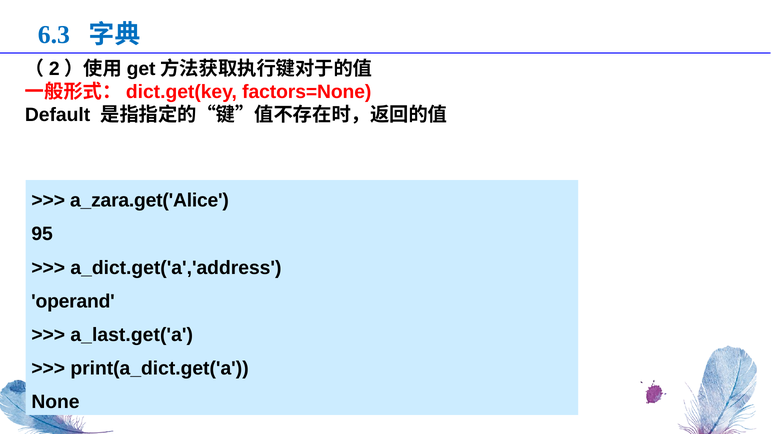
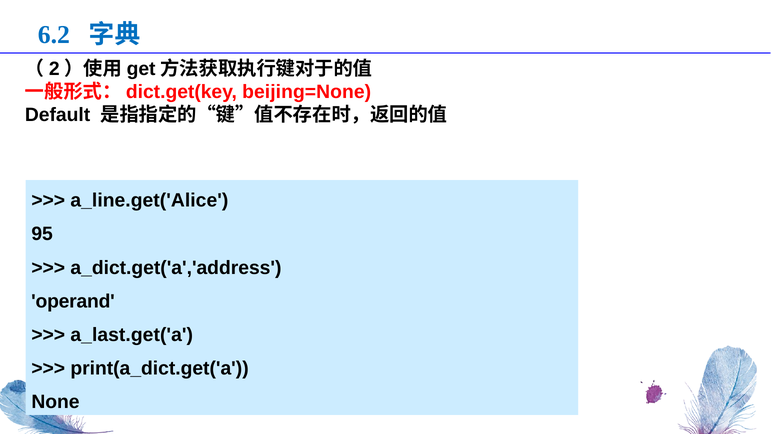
6.3: 6.3 -> 6.2
factors=None: factors=None -> beijing=None
a_zara.get('Alice: a_zara.get('Alice -> a_line.get('Alice
